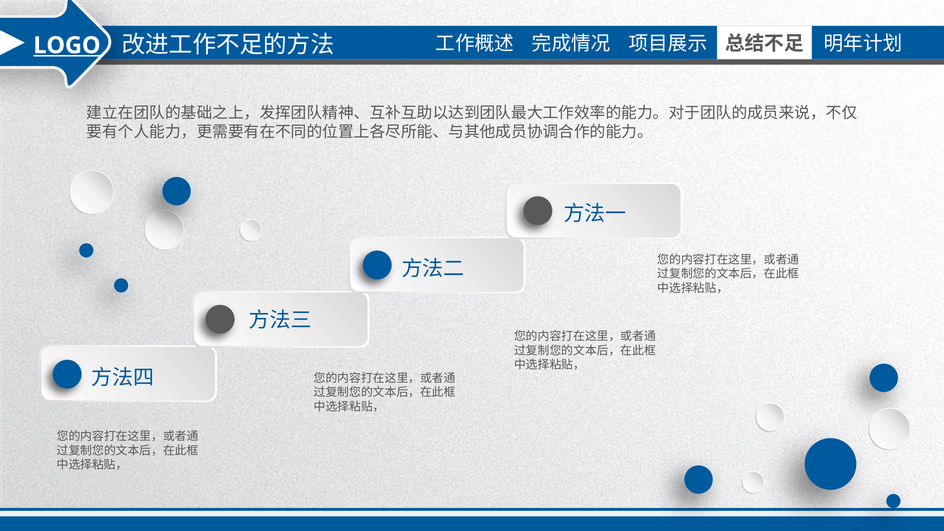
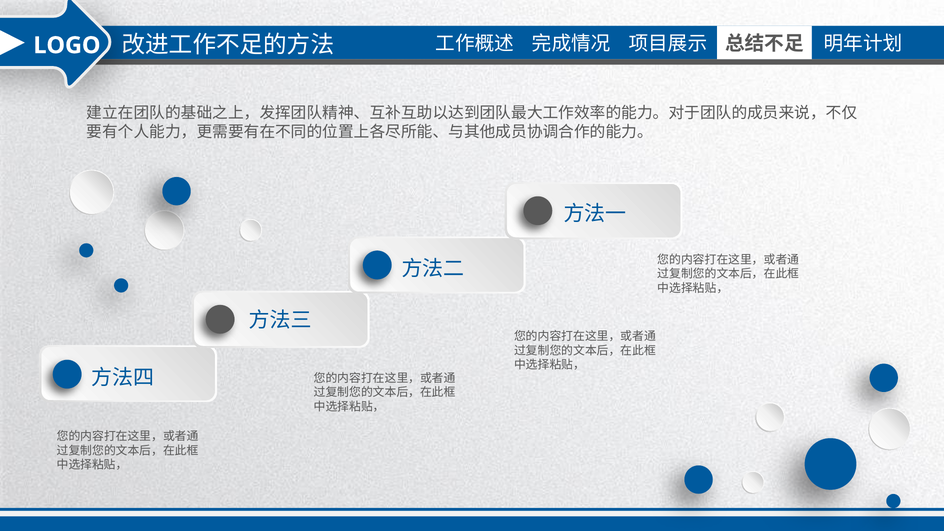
LOGO underline: present -> none
